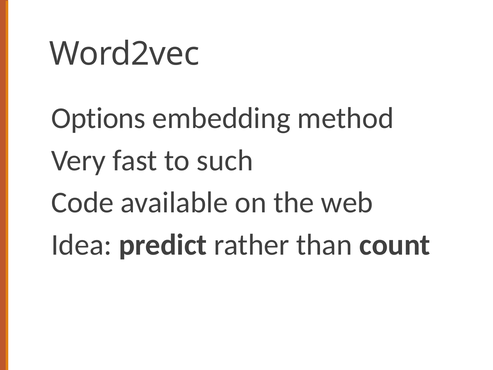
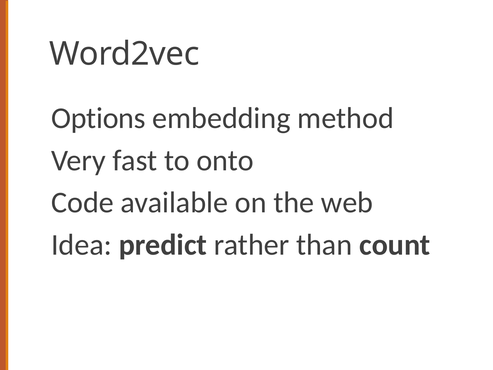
such: such -> onto
